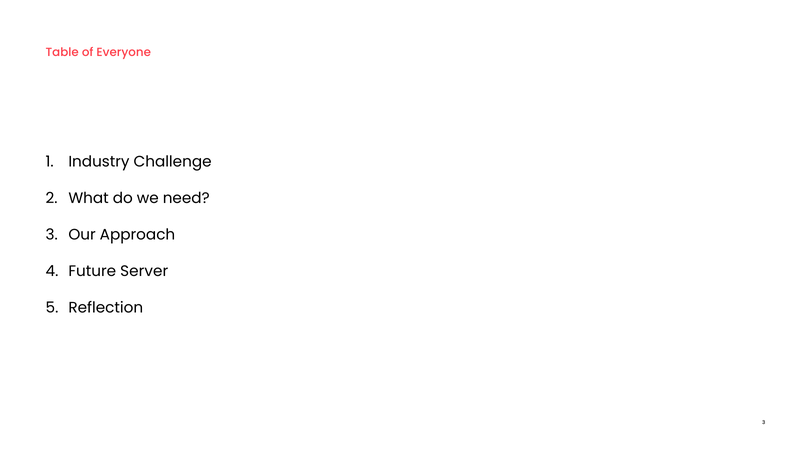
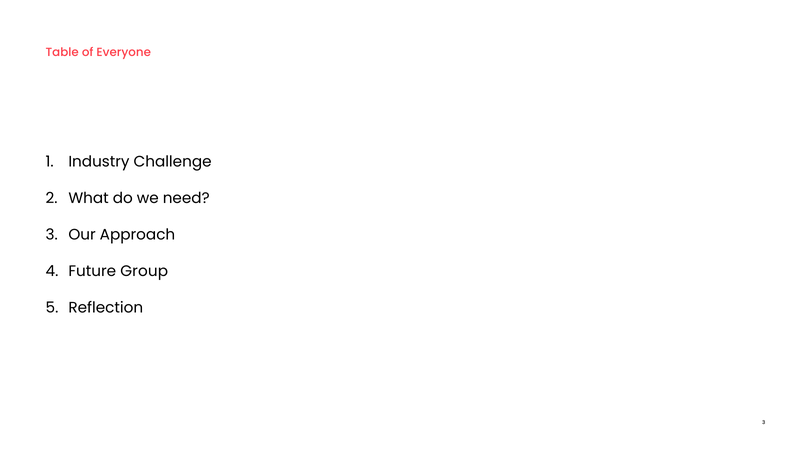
Server: Server -> Group
